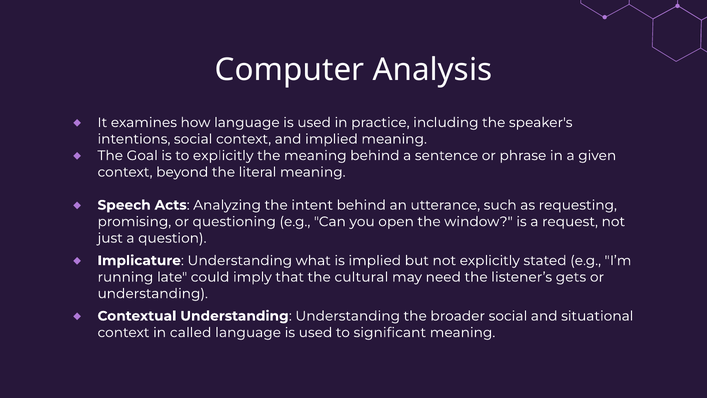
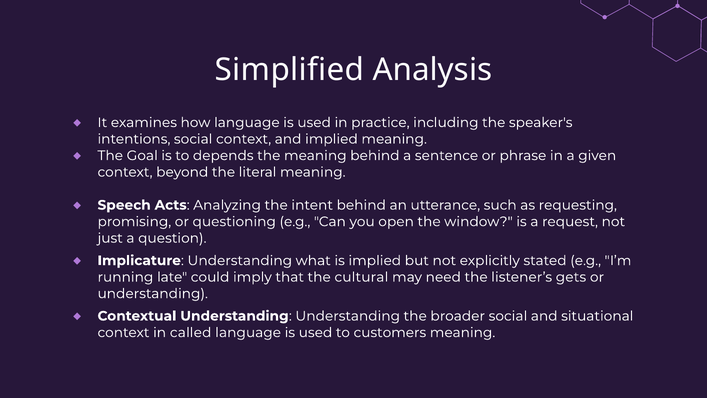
Computer: Computer -> Simplified
to explicitly: explicitly -> depends
significant: significant -> customers
